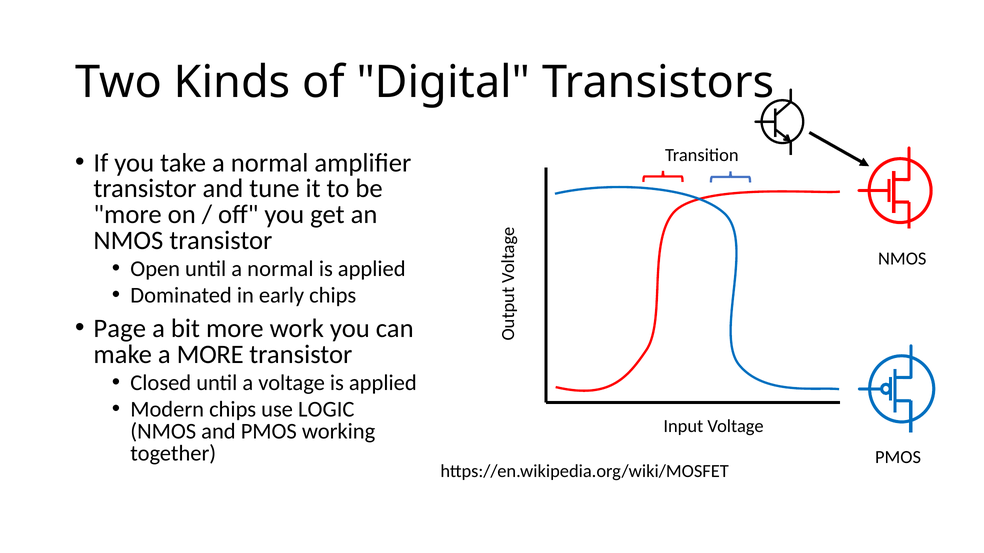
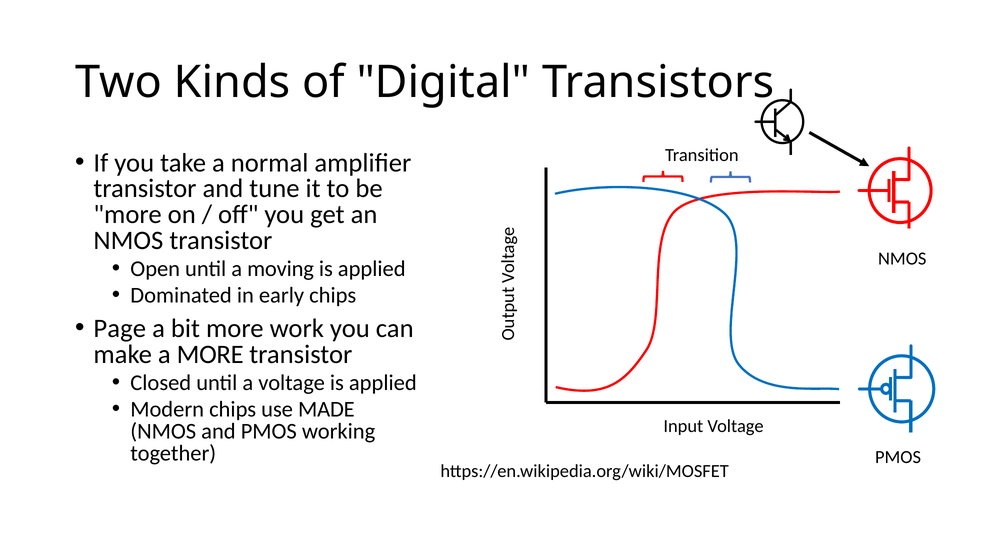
until a normal: normal -> moving
LOGIC: LOGIC -> MADE
